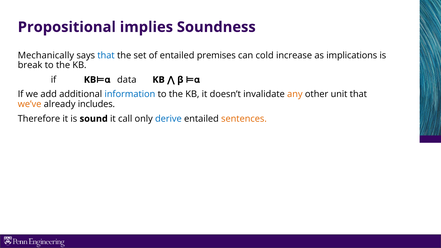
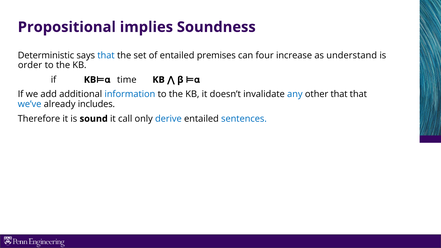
Mechanically: Mechanically -> Deterministic
cold: cold -> four
implications: implications -> understand
break: break -> order
data: data -> time
any colour: orange -> blue
other unit: unit -> that
we’ve colour: orange -> blue
sentences colour: orange -> blue
